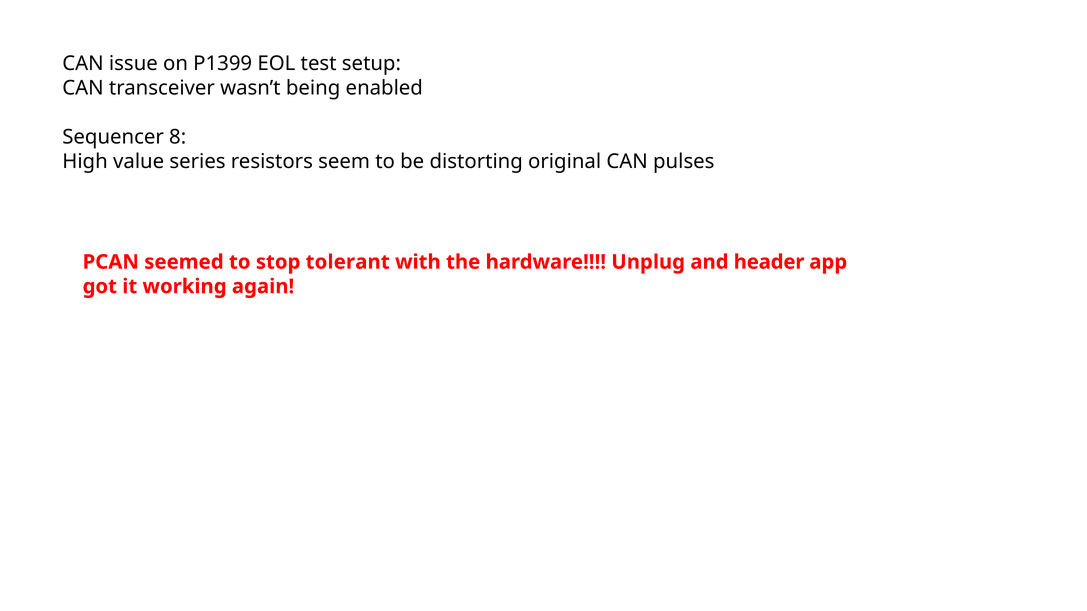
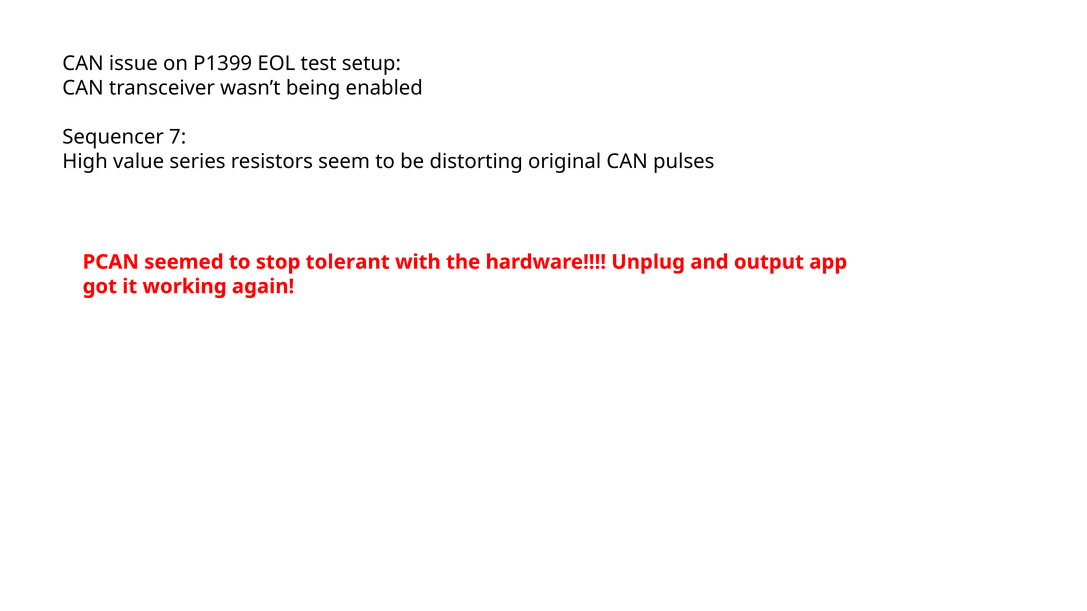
8: 8 -> 7
header: header -> output
